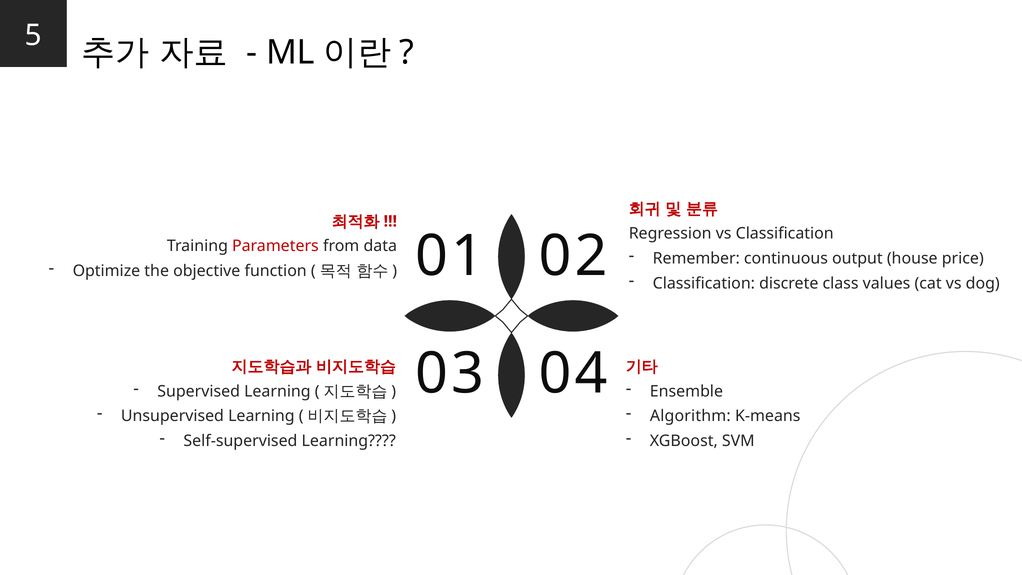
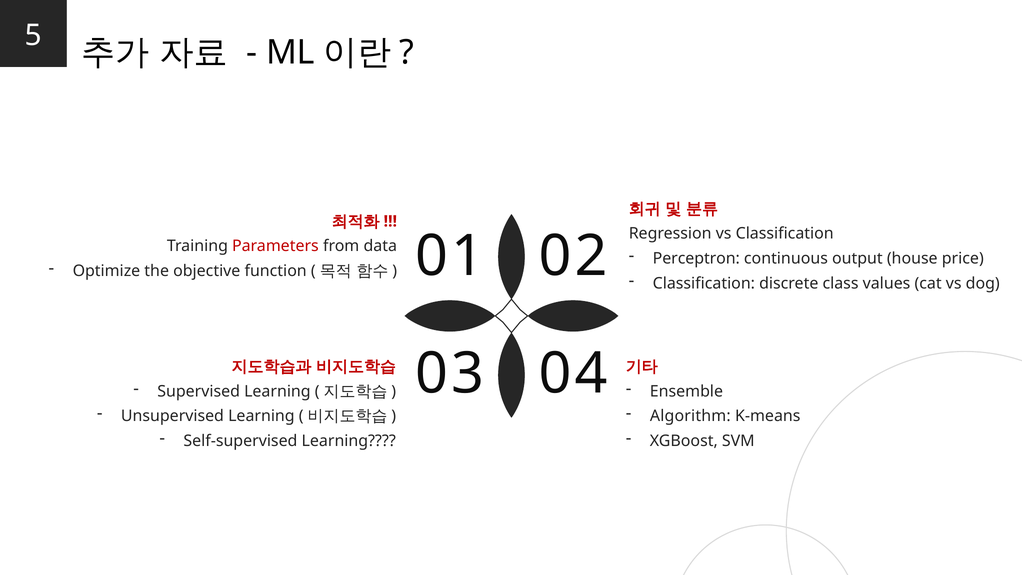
Remember: Remember -> Perceptron
